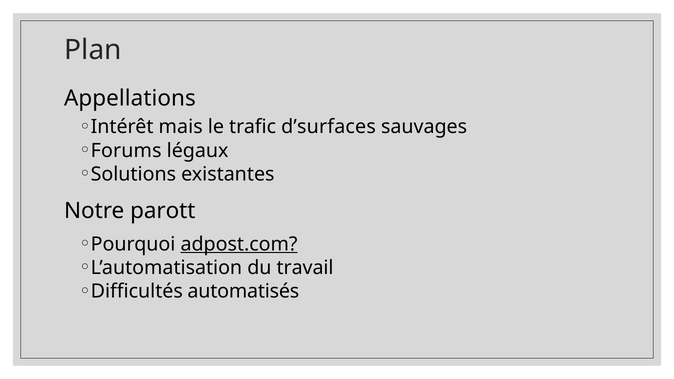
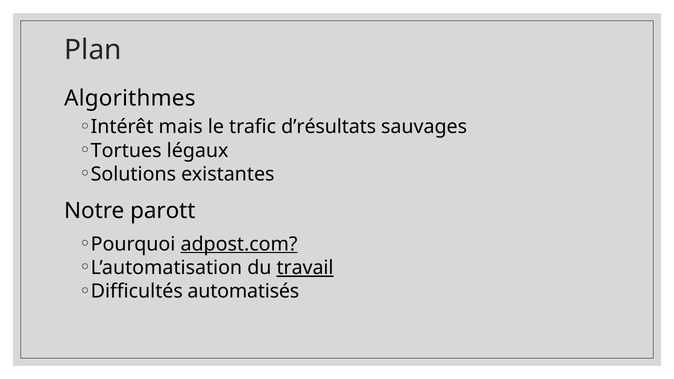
Appellations: Appellations -> Algorithmes
d’surfaces: d’surfaces -> d’résultats
Forums: Forums -> Tortues
travail underline: none -> present
